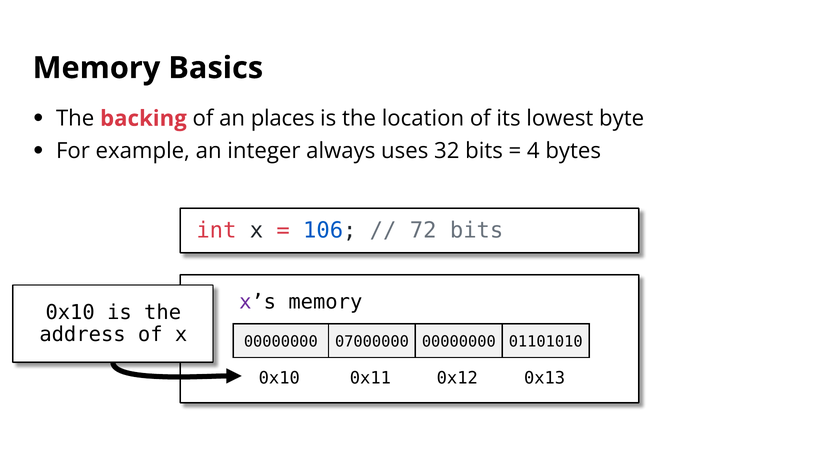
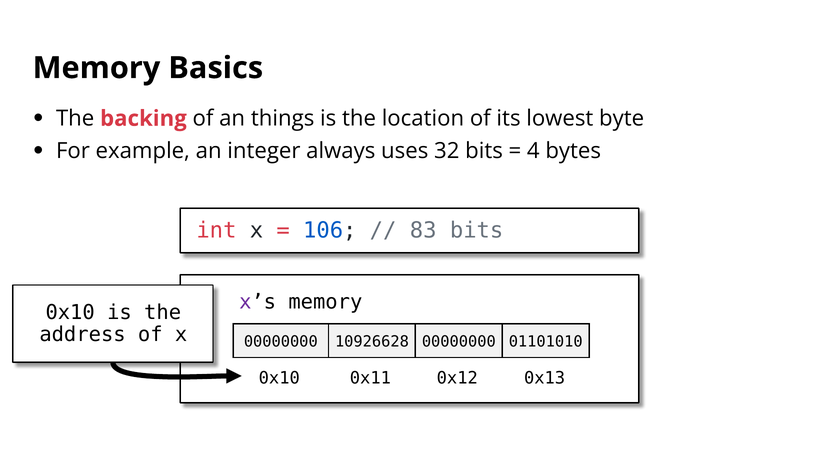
places: places -> things
72: 72 -> 83
07000000: 07000000 -> 10926628
